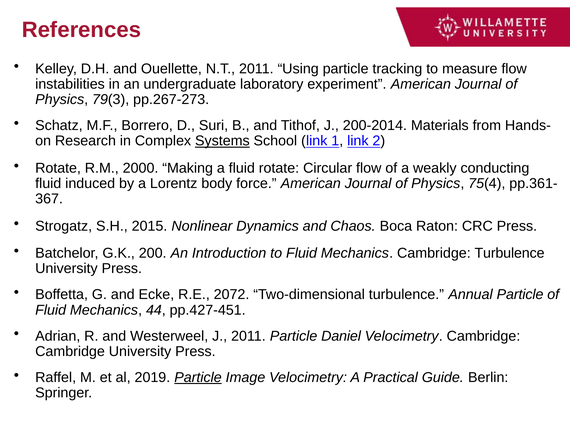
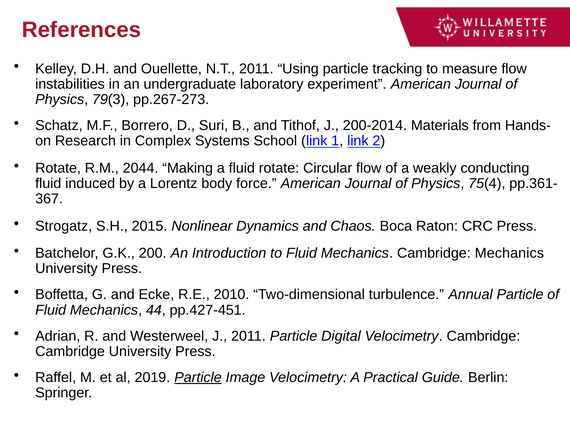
Systems underline: present -> none
2000: 2000 -> 2044
Cambridge Turbulence: Turbulence -> Mechanics
2072: 2072 -> 2010
Daniel: Daniel -> Digital
